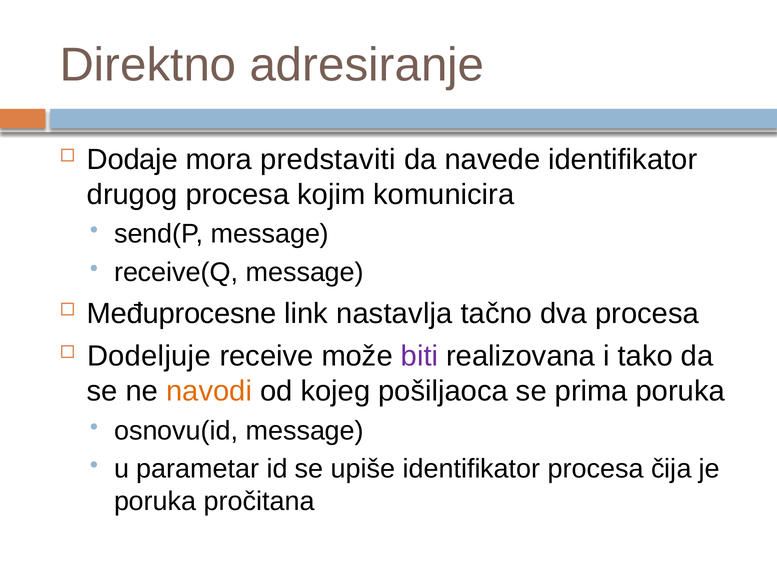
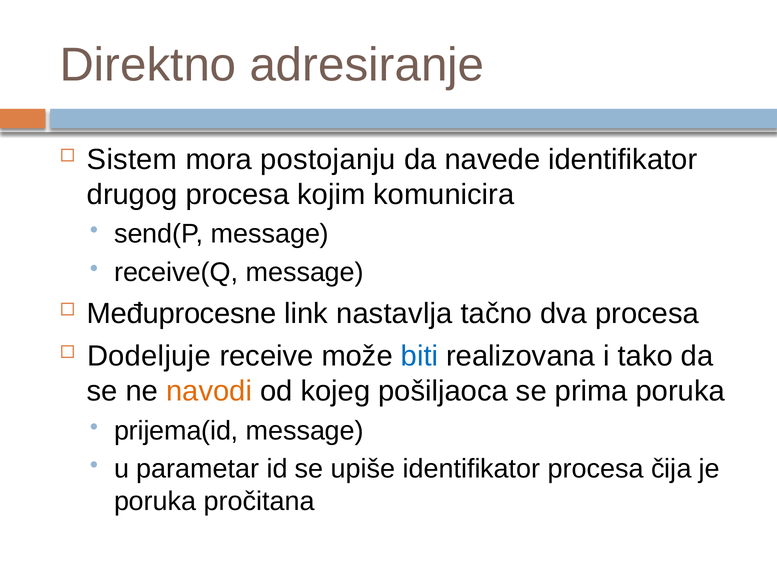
Dodaje: Dodaje -> Sistem
predstaviti: predstaviti -> postojanju
biti colour: purple -> blue
osnovu(id: osnovu(id -> prijema(id
